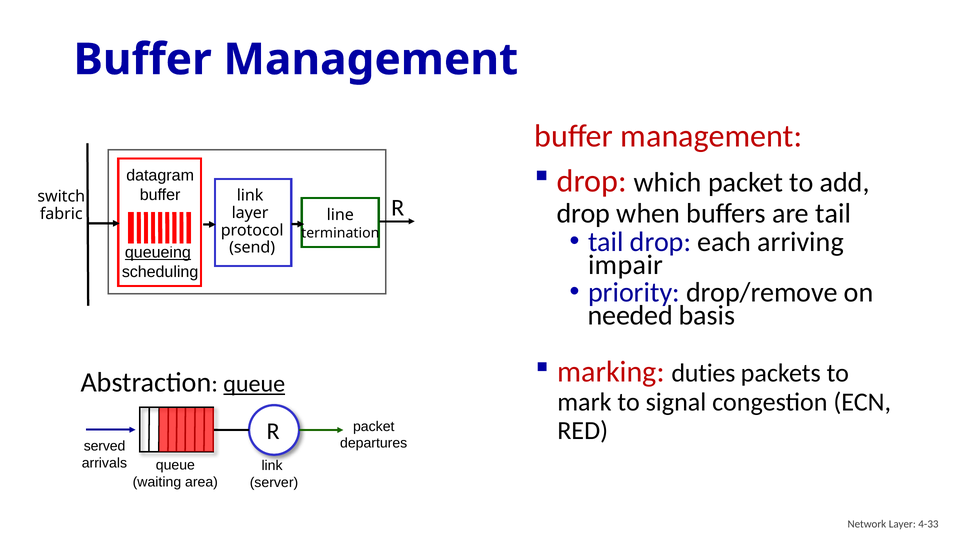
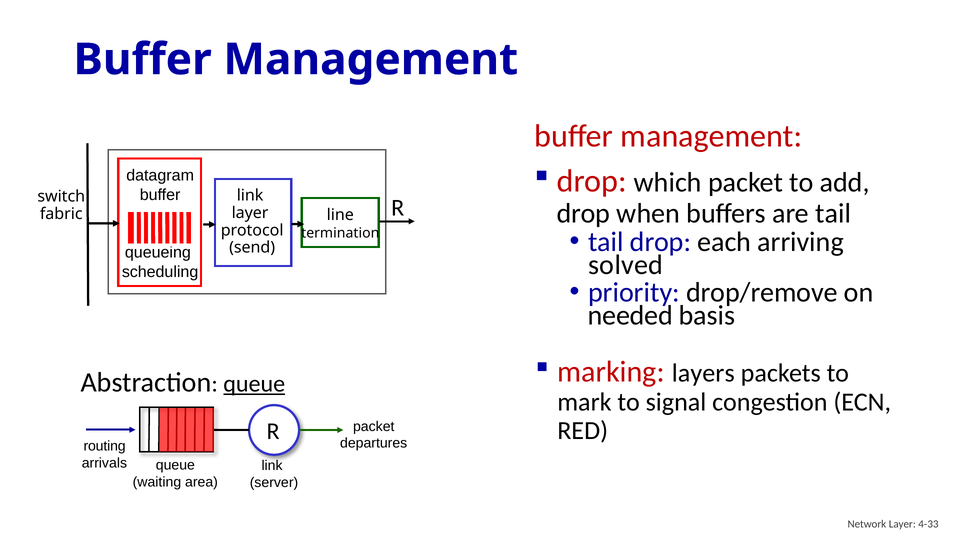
queueing underline: present -> none
impair: impair -> solved
duties: duties -> layers
served: served -> routing
